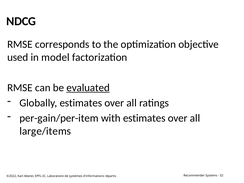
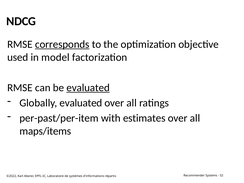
corresponds underline: none -> present
Globally estimates: estimates -> evaluated
per-gain/per-item: per-gain/per-item -> per-past/per-item
large/items: large/items -> maps/items
